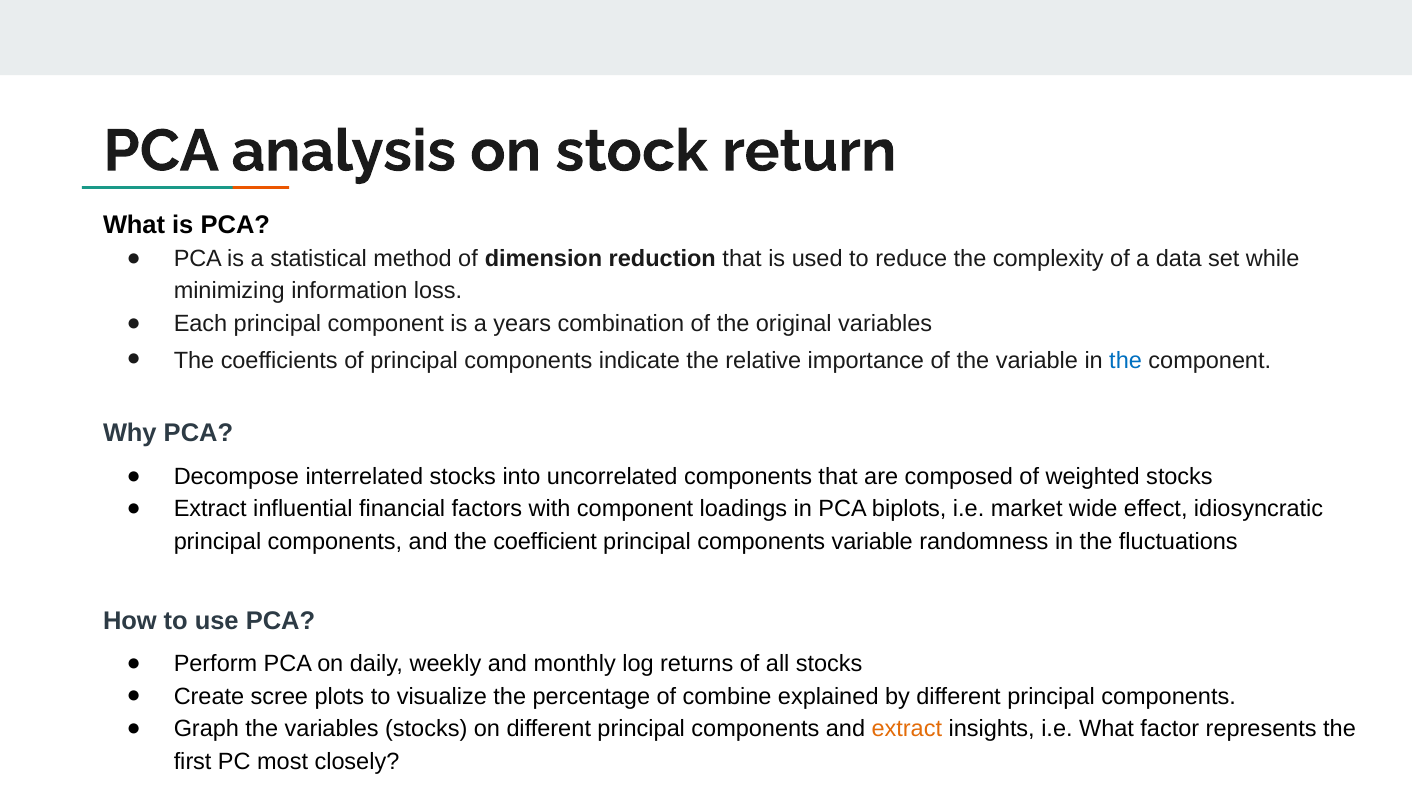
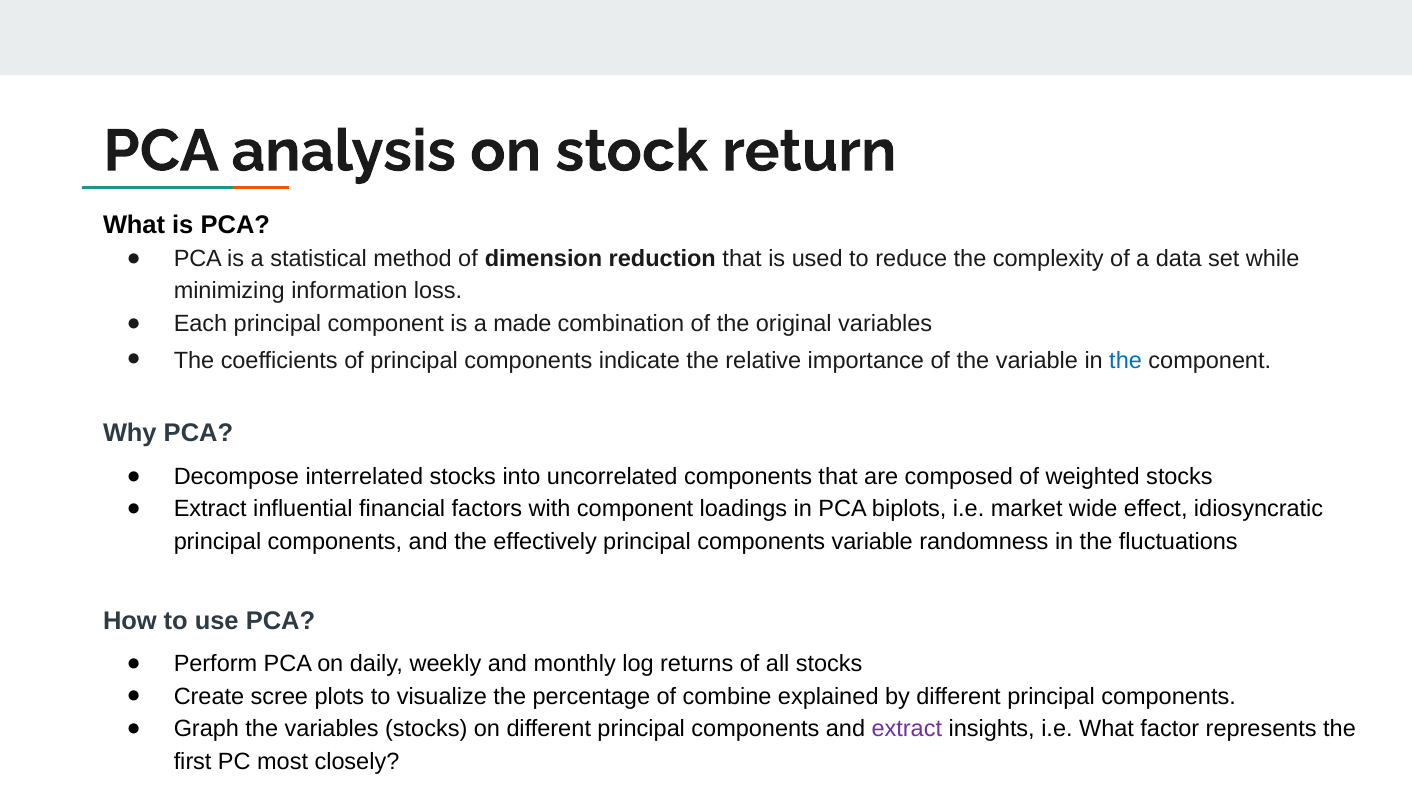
years: years -> made
coefficient: coefficient -> effectively
extract at (907, 729) colour: orange -> purple
